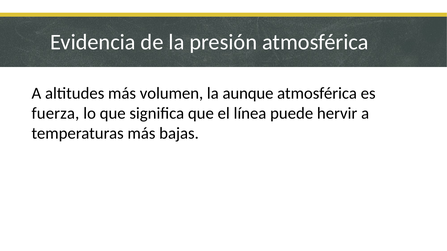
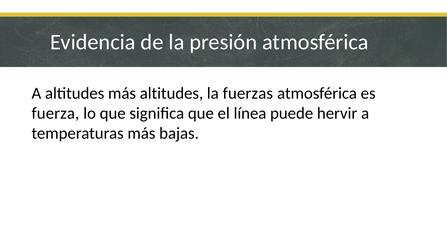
más volumen: volumen -> altitudes
aunque: aunque -> fuerzas
